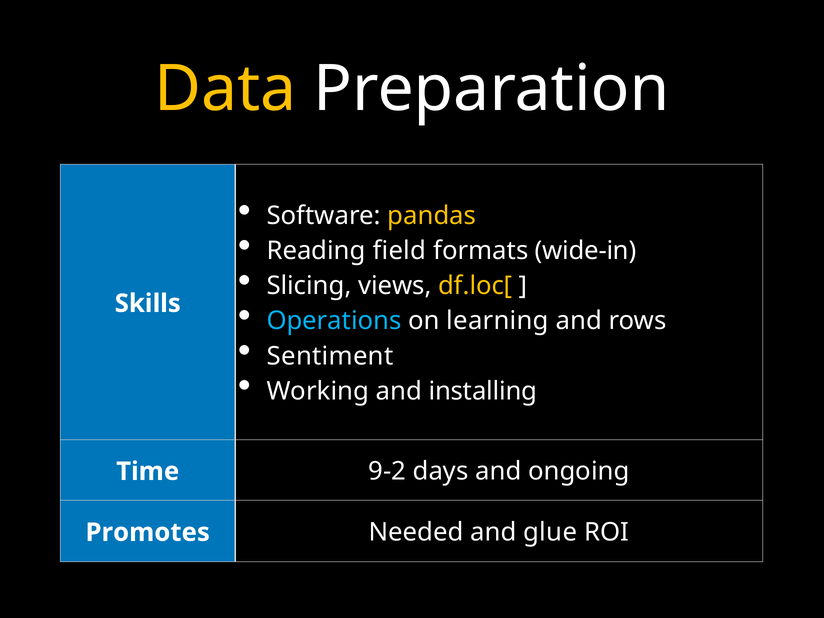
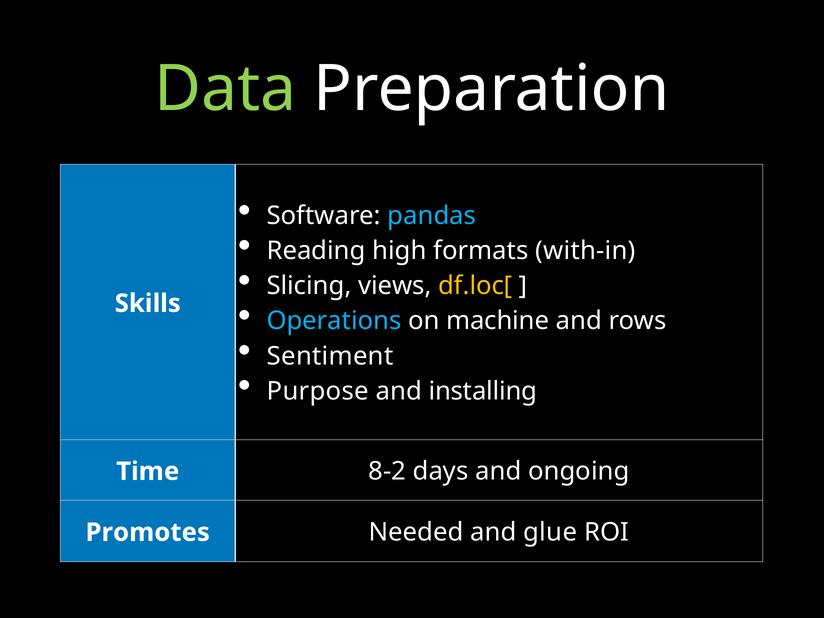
Data colour: yellow -> light green
pandas colour: yellow -> light blue
field: field -> high
wide-in: wide-in -> with-in
learning: learning -> machine
Working: Working -> Purpose
9-2: 9-2 -> 8-2
